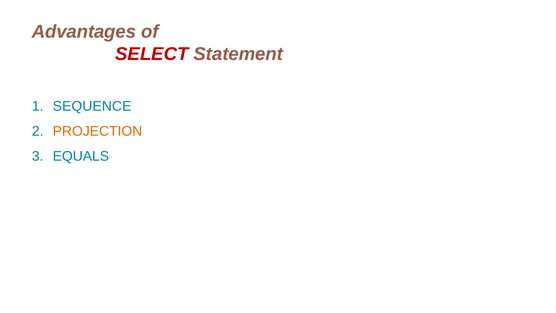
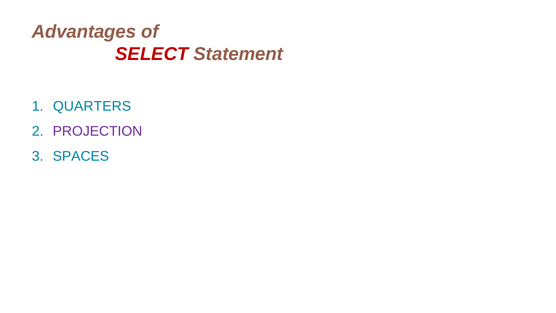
SEQUENCE: SEQUENCE -> QUARTERS
PROJECTION colour: orange -> purple
EQUALS: EQUALS -> SPACES
